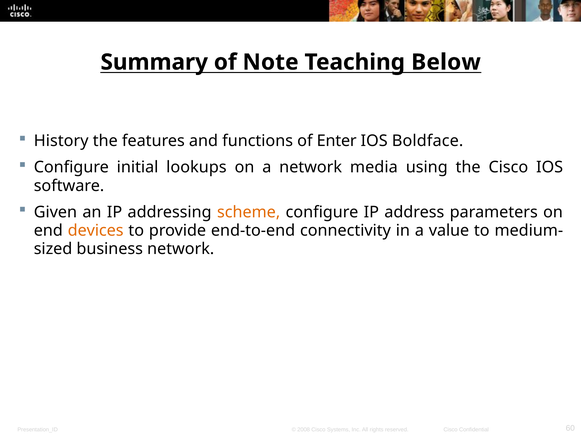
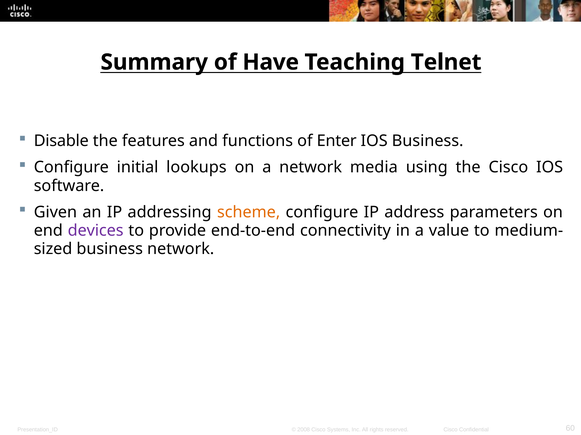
Note: Note -> Have
Below: Below -> Telnet
History: History -> Disable
IOS Boldface: Boldface -> Business
devices colour: orange -> purple
